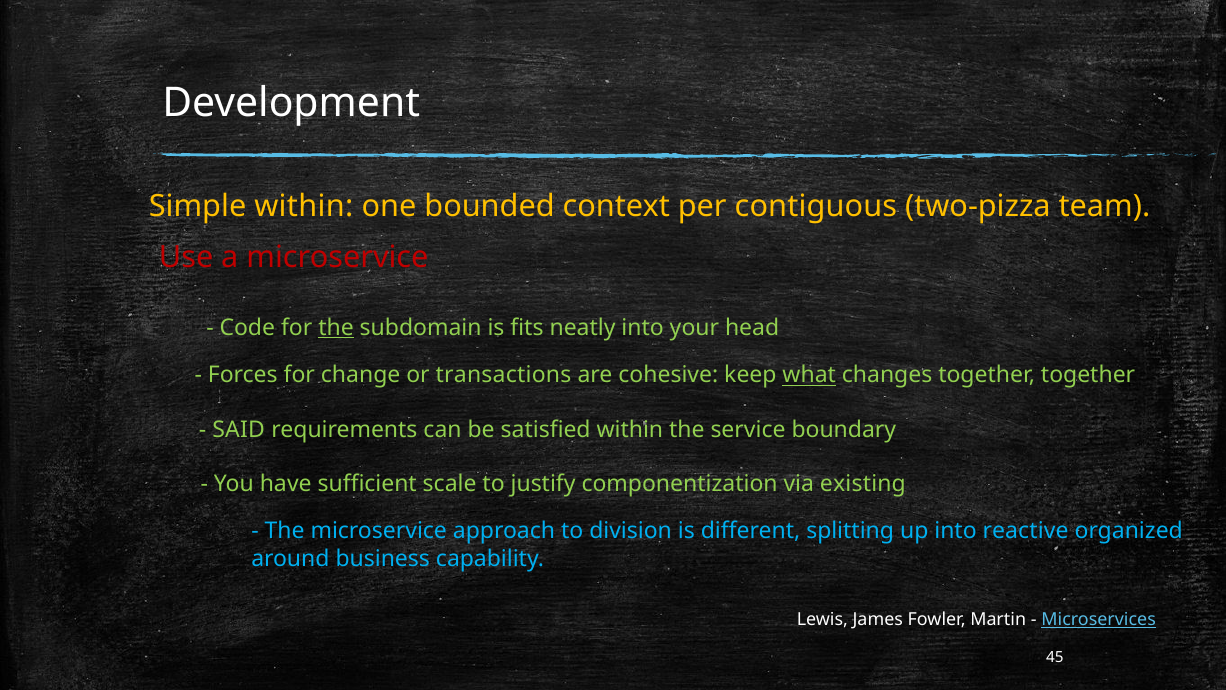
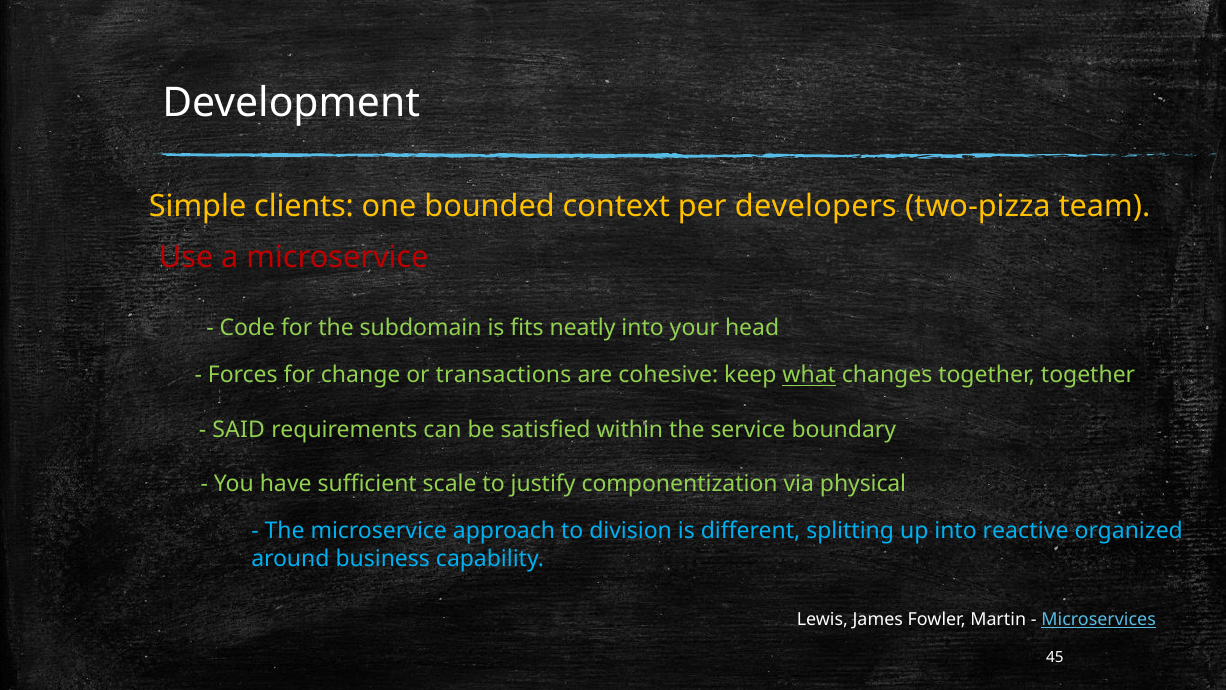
Simple within: within -> clients
contiguous: contiguous -> developers
the at (336, 327) underline: present -> none
existing: existing -> physical
